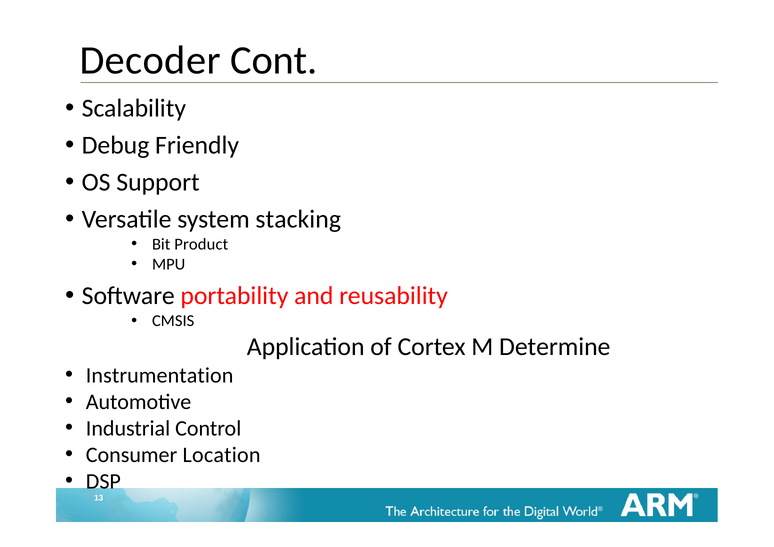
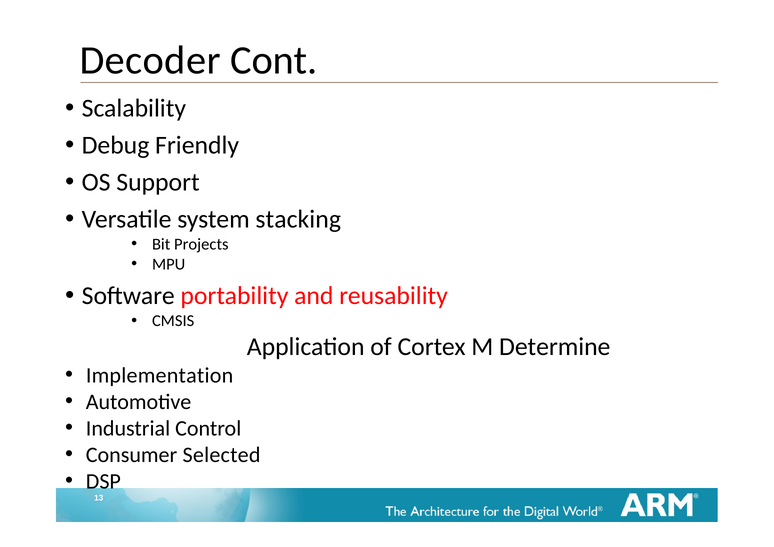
Product: Product -> Projects
Instrumentation: Instrumentation -> Implementation
Location: Location -> Selected
